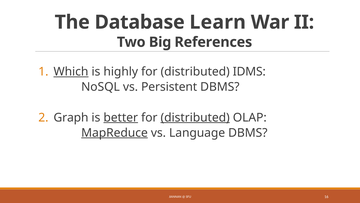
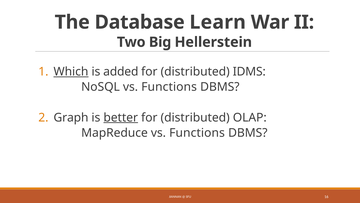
References: References -> Hellerstein
highly: highly -> added
NoSQL vs Persistent: Persistent -> Functions
distributed at (195, 117) underline: present -> none
MapReduce underline: present -> none
Language at (197, 132): Language -> Functions
